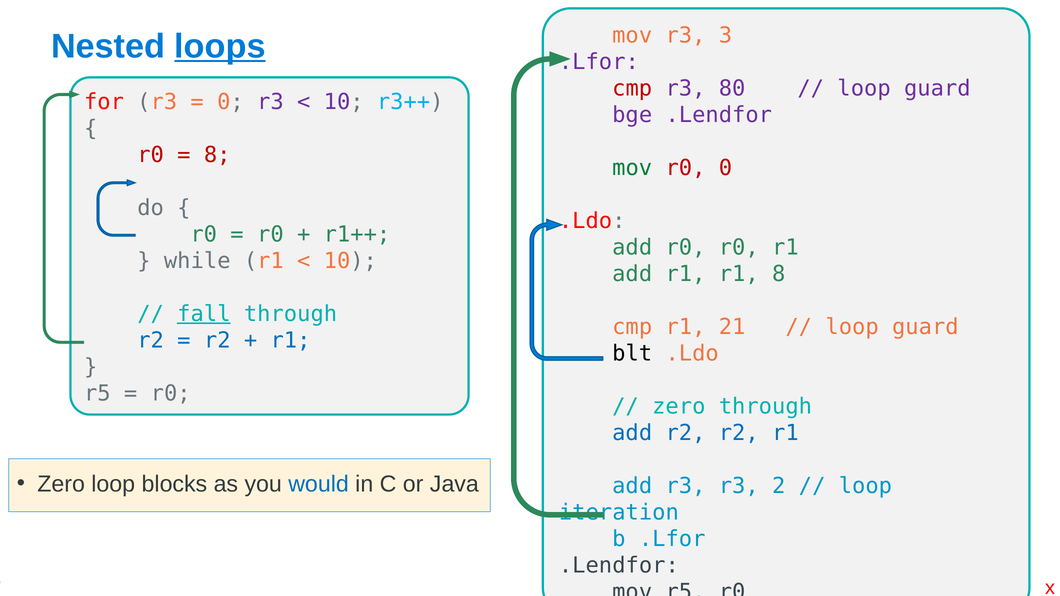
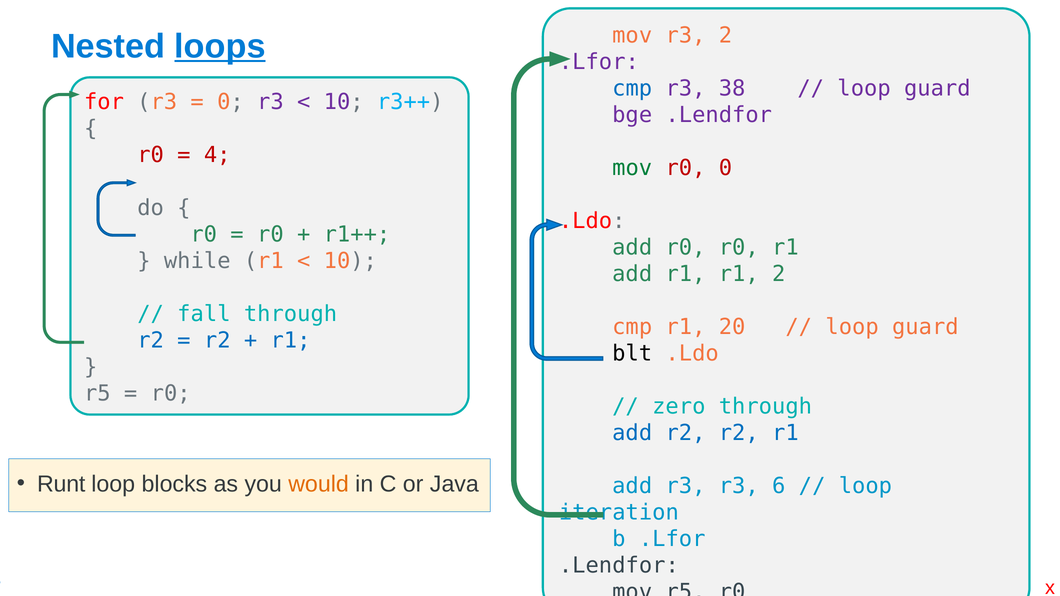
r3 3: 3 -> 2
cmp at (632, 88) colour: red -> blue
80: 80 -> 38
8 at (217, 155): 8 -> 4
r1 8: 8 -> 2
fall underline: present -> none
21: 21 -> 20
Zero at (61, 484): Zero -> Runt
would colour: blue -> orange
2: 2 -> 6
